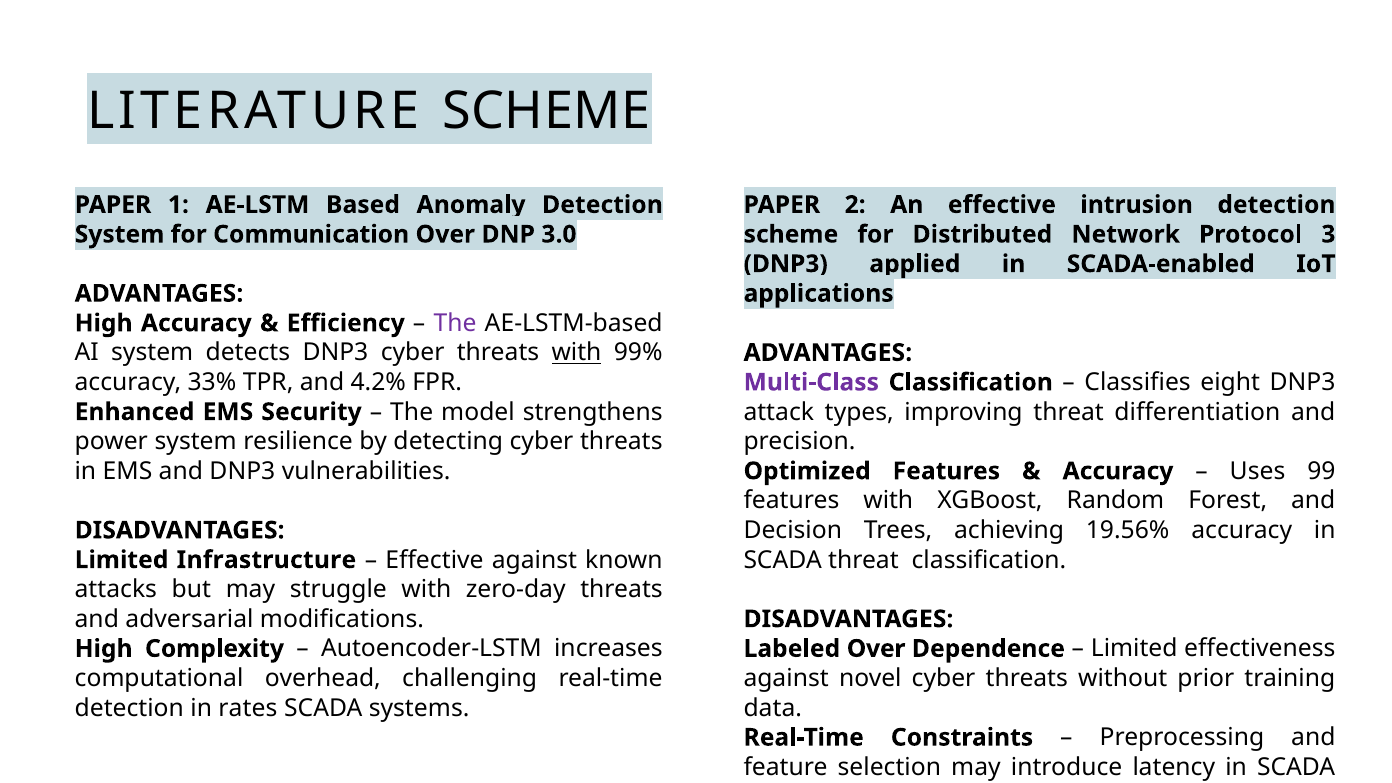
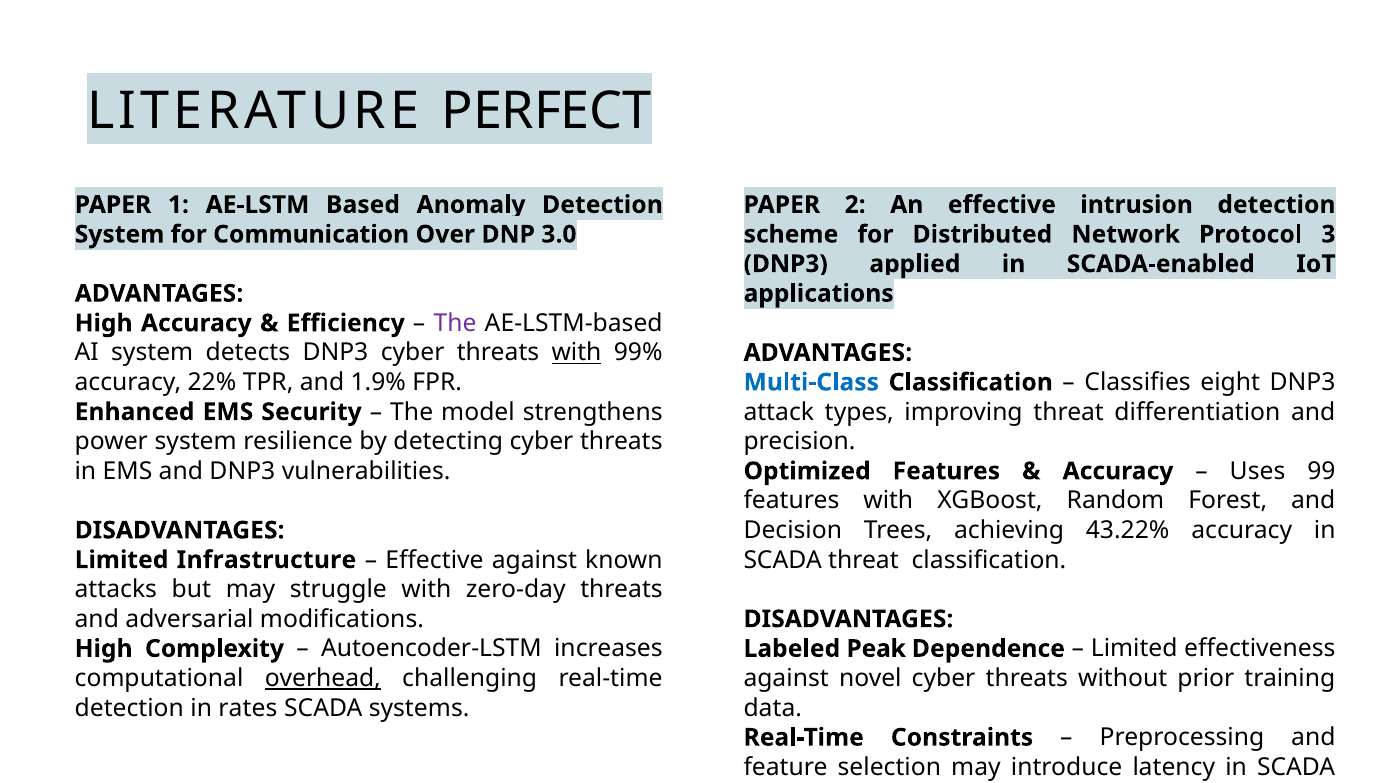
LITERATURE SCHEME: SCHEME -> PERFECT
33%: 33% -> 22%
4.2%: 4.2% -> 1.9%
Multi-Class colour: purple -> blue
19.56%: 19.56% -> 43.22%
Labeled Over: Over -> Peak
overhead underline: none -> present
